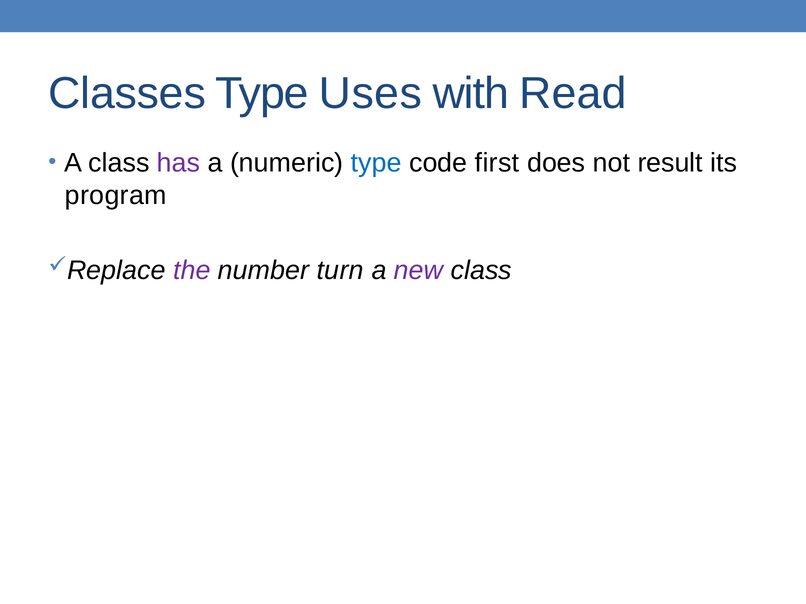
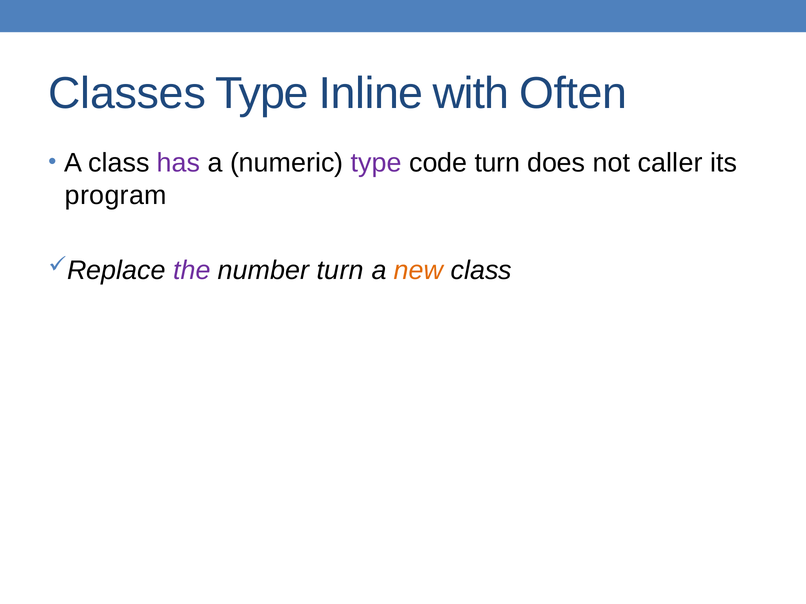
Uses: Uses -> Inline
Read: Read -> Often
type at (376, 163) colour: blue -> purple
code first: first -> turn
result: result -> caller
new colour: purple -> orange
